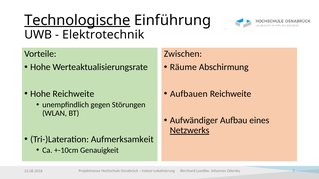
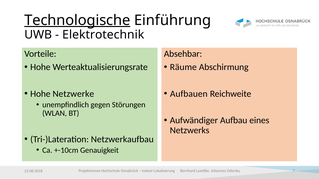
Zwischen: Zwischen -> Absehbar
Hohe Reichweite: Reichweite -> Netzwerke
Netzwerks underline: present -> none
Aufmerksamkeit: Aufmerksamkeit -> Netzwerkaufbau
